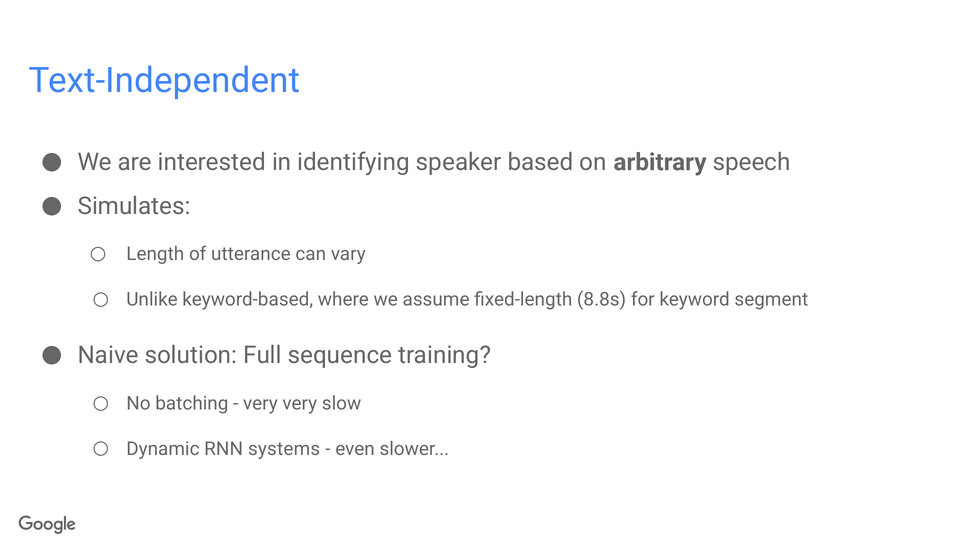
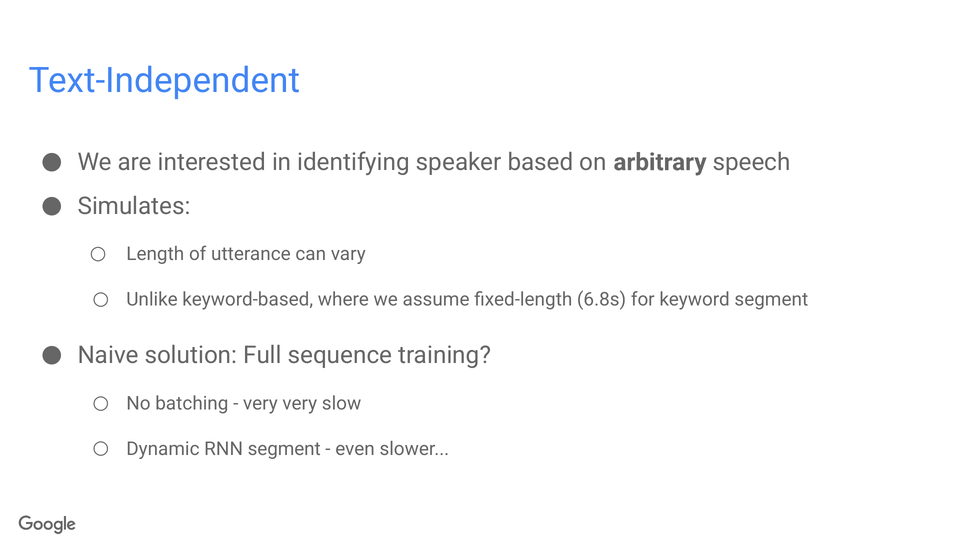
8.8s: 8.8s -> 6.8s
RNN systems: systems -> segment
